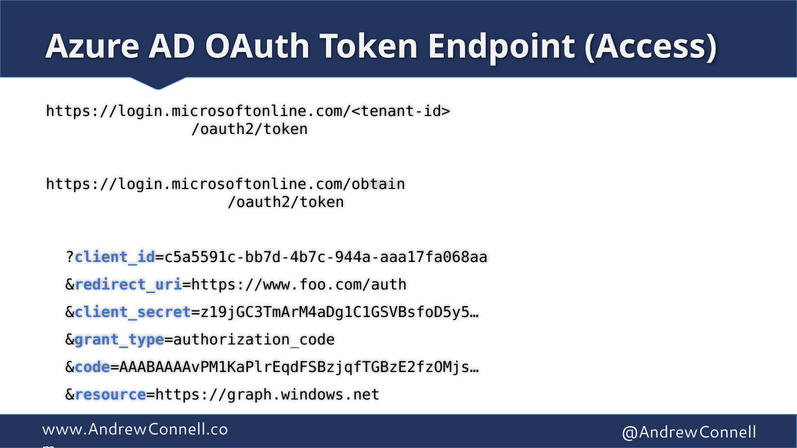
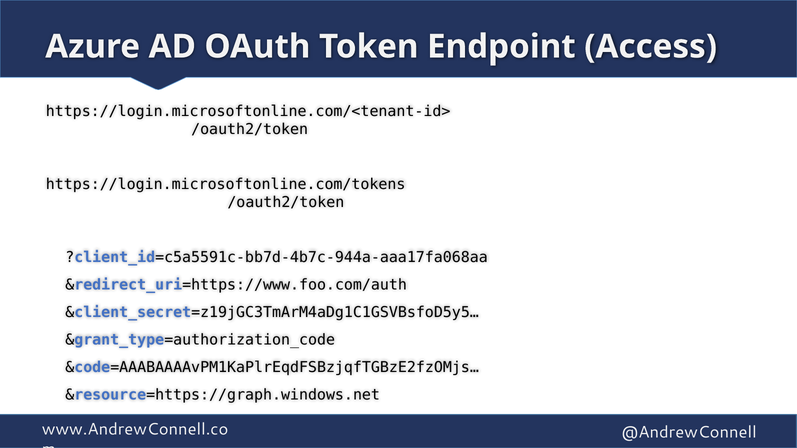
https://login.microsoftonline.com/obtain: https://login.microsoftonline.com/obtain -> https://login.microsoftonline.com/tokens
